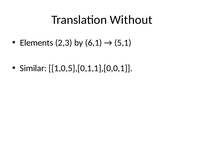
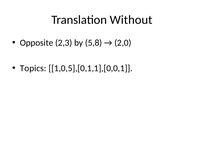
Elements: Elements -> Opposite
6,1: 6,1 -> 5,8
5,1: 5,1 -> 2,0
Similar: Similar -> Topics
